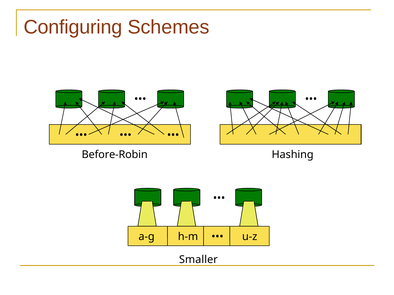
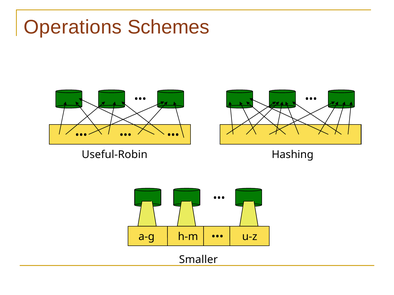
Configuring: Configuring -> Operations
Before-Robin: Before-Robin -> Useful-Robin
